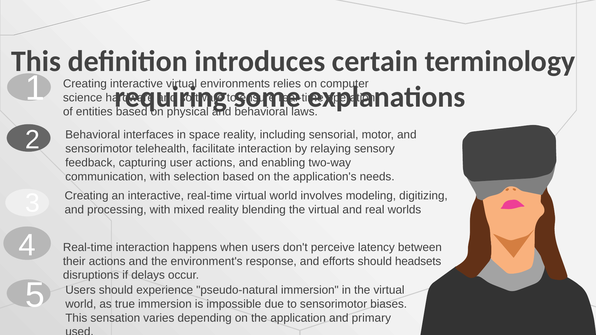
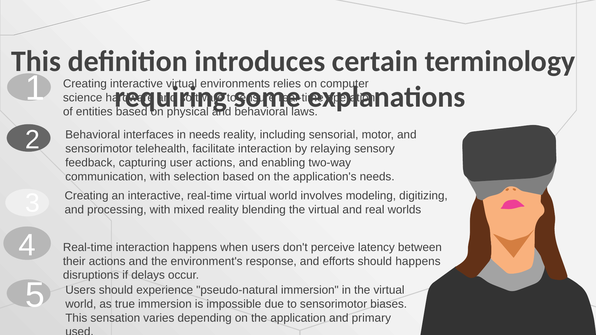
in space: space -> needs
should headsets: headsets -> happens
